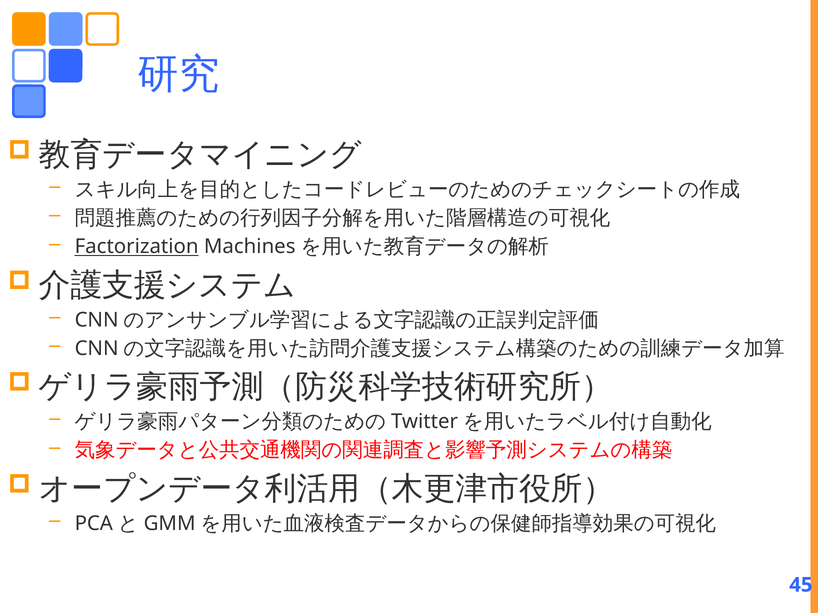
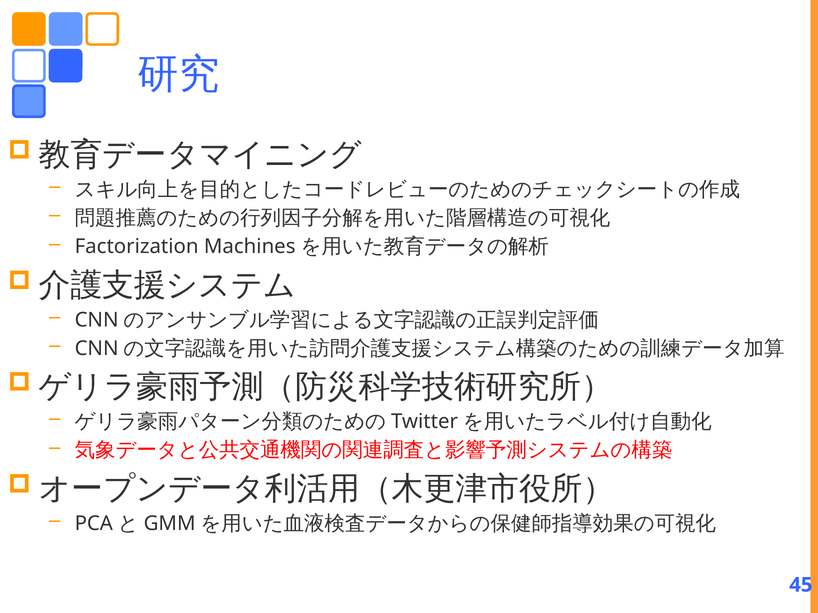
Factorization underline: present -> none
